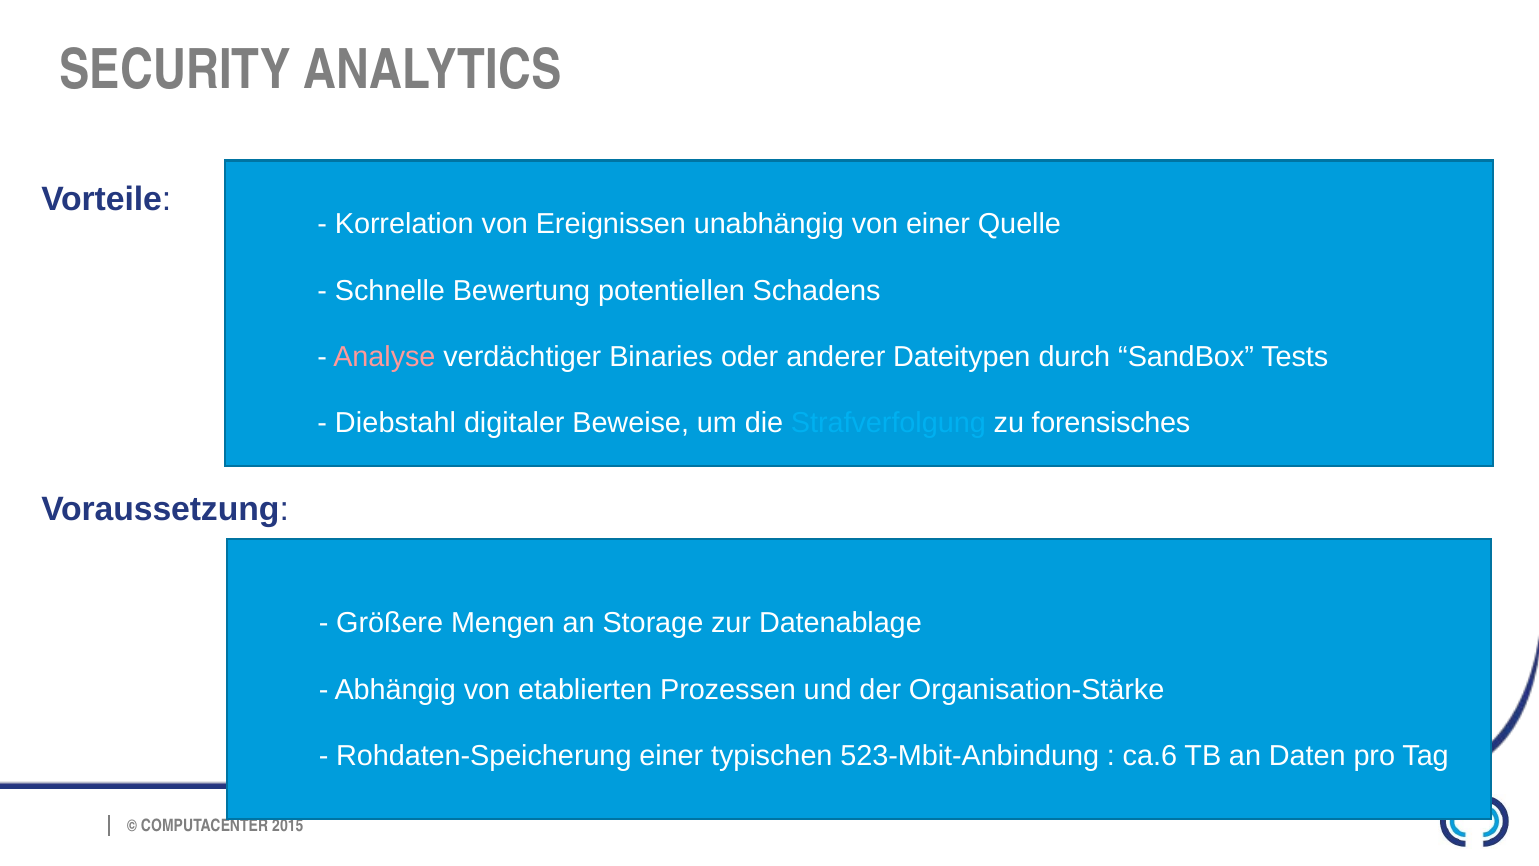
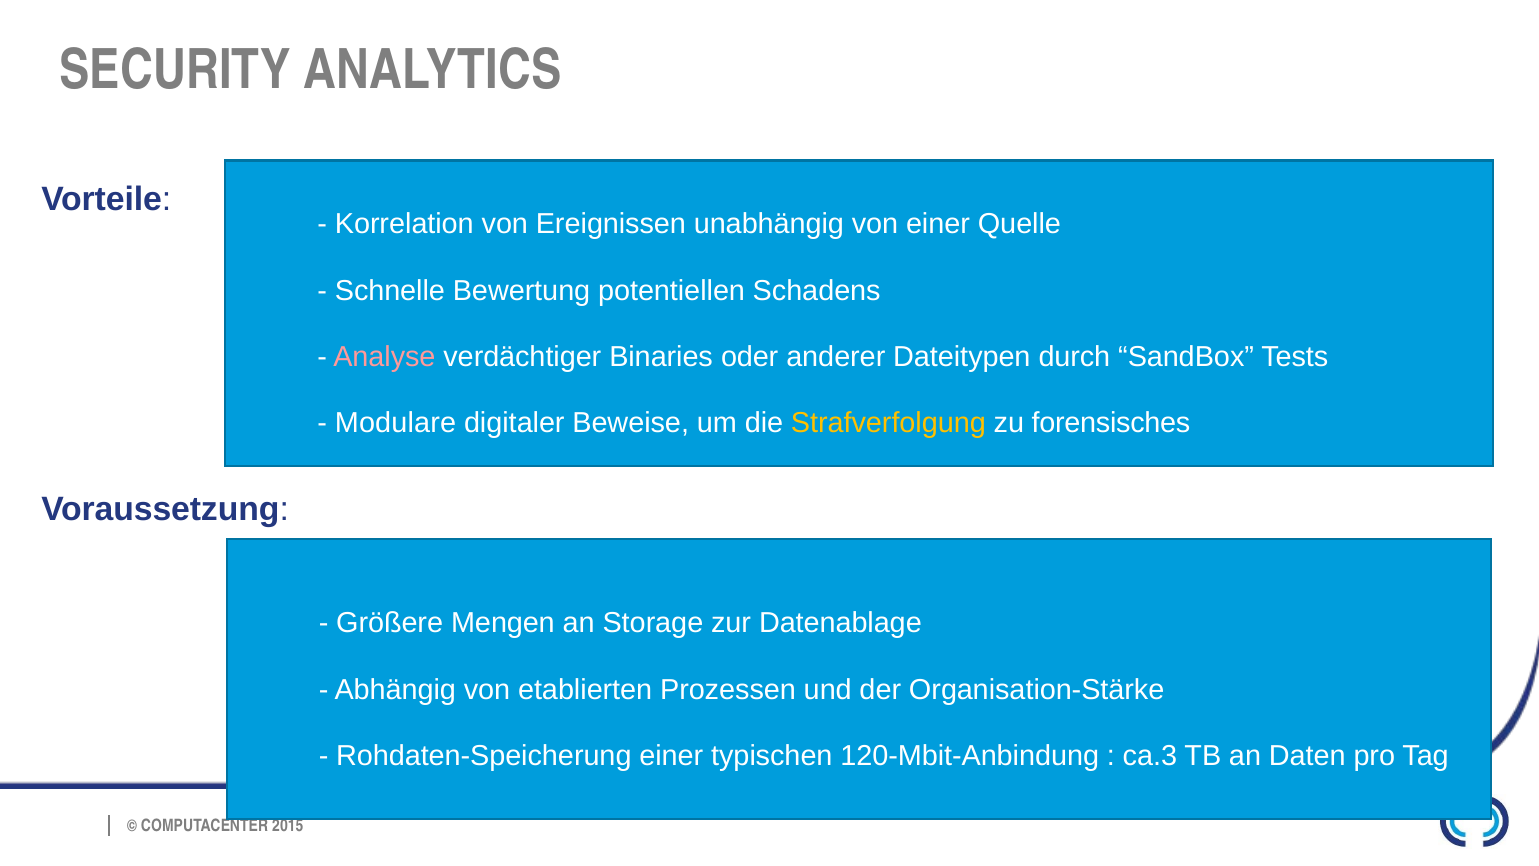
Diebstahl: Diebstahl -> Modulare
Strafverfolgung colour: light blue -> yellow
523-Mbit-Anbindung: 523-Mbit-Anbindung -> 120-Mbit-Anbindung
ca.6: ca.6 -> ca.3
